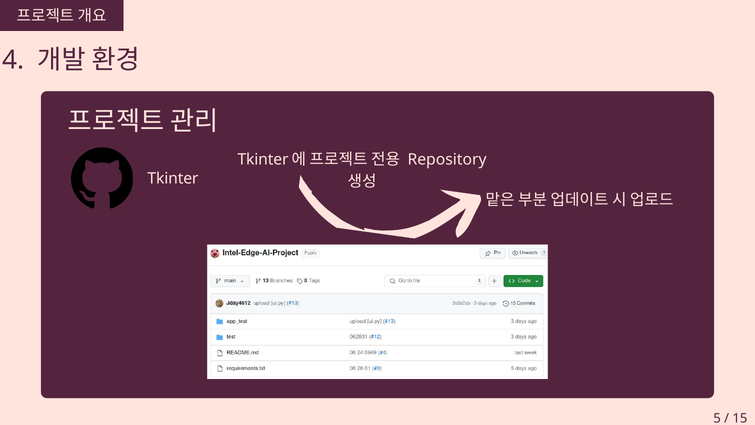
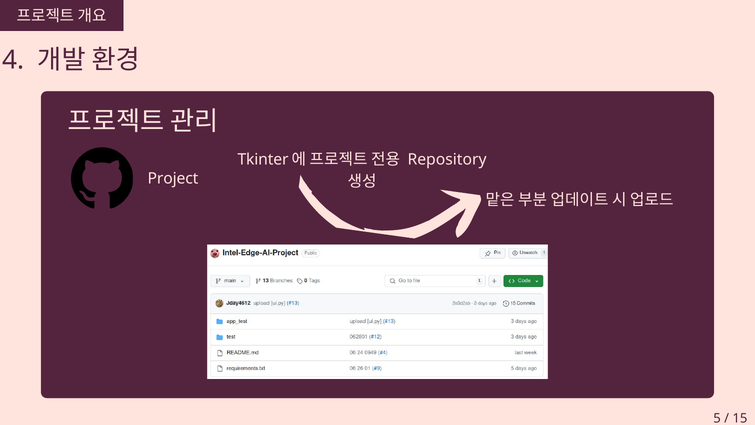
Tkinter at (173, 178): Tkinter -> Project
